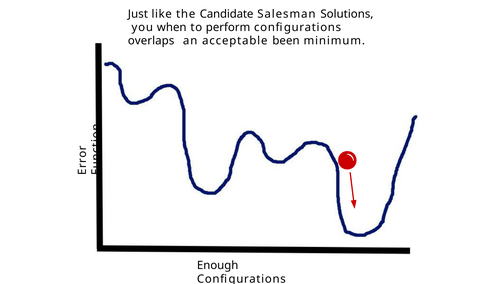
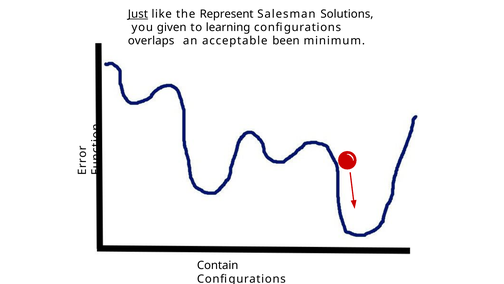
Just underline: none -> present
Candidate: Candidate -> Represent
when: when -> given
perform: perform -> learning
Enough: Enough -> Contain
